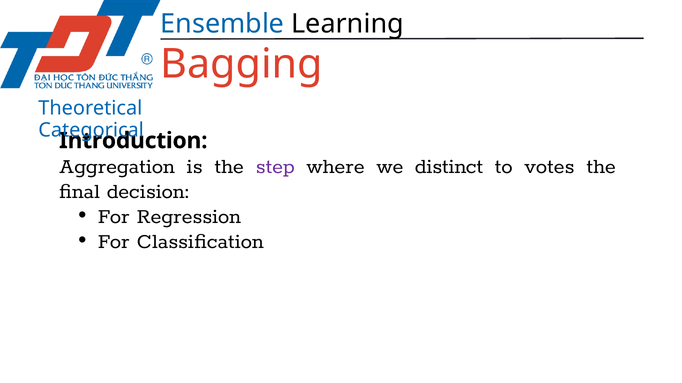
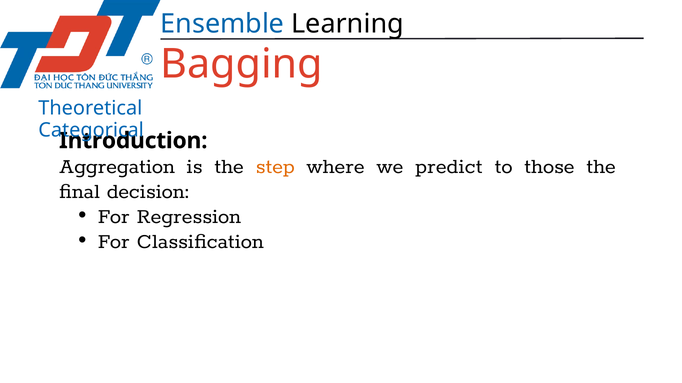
step colour: purple -> orange
distinct: distinct -> predict
votes: votes -> those
